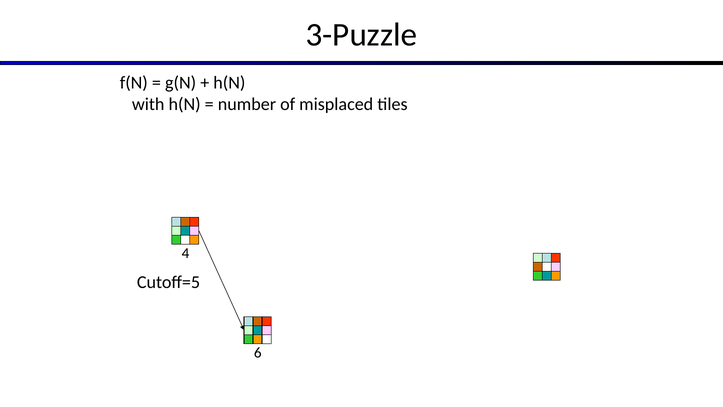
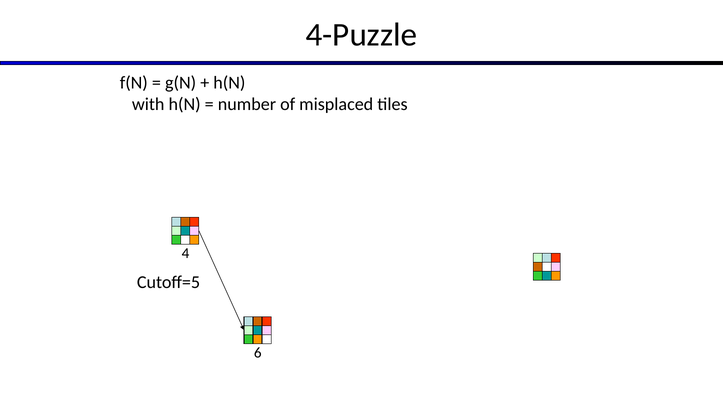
3-Puzzle: 3-Puzzle -> 4-Puzzle
